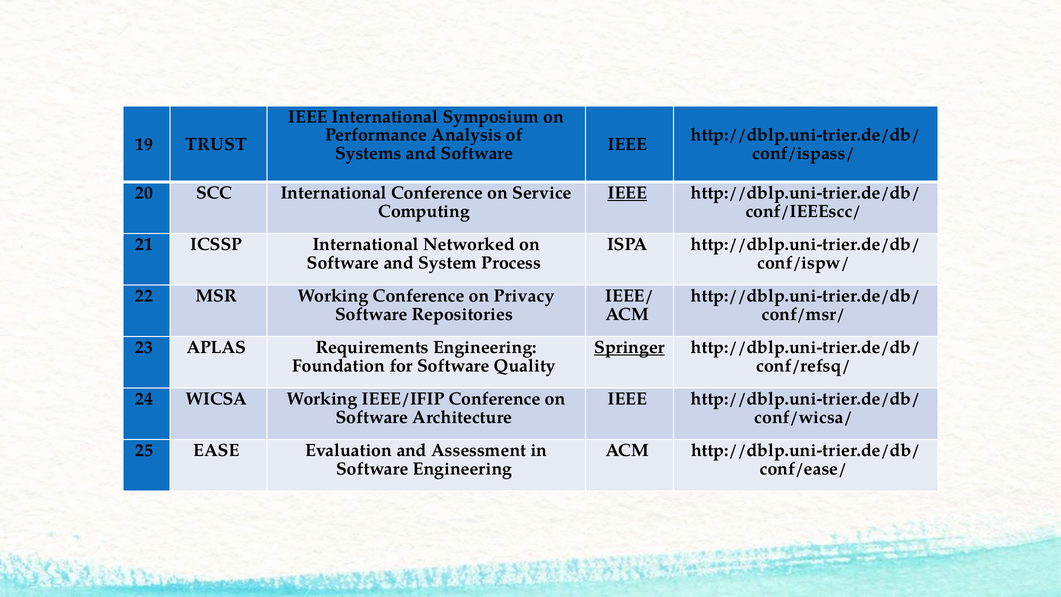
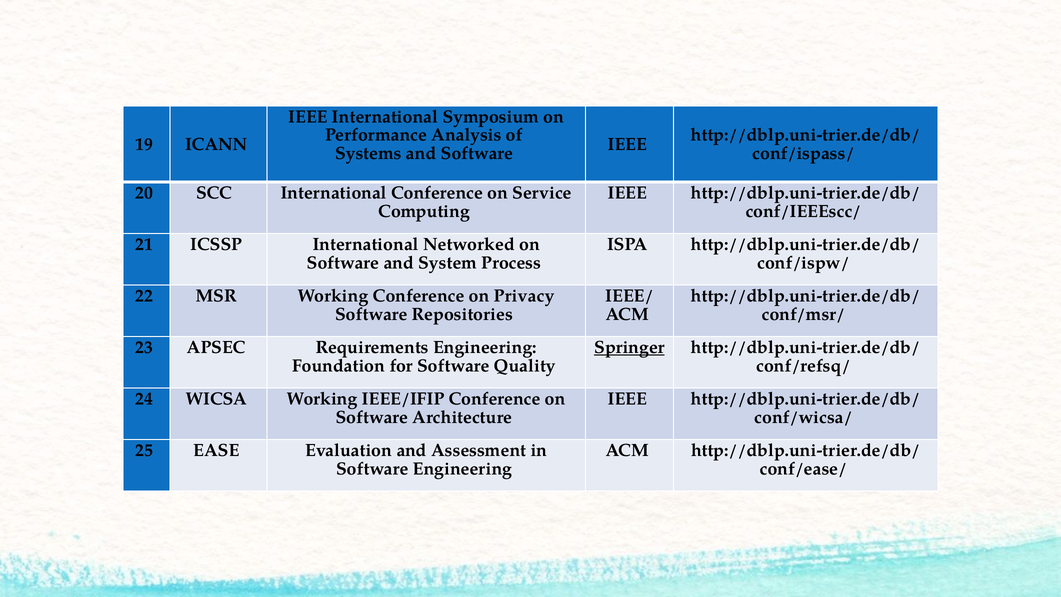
TRUST: TRUST -> ICANN
IEEE at (627, 193) underline: present -> none
APLAS: APLAS -> APSEC
